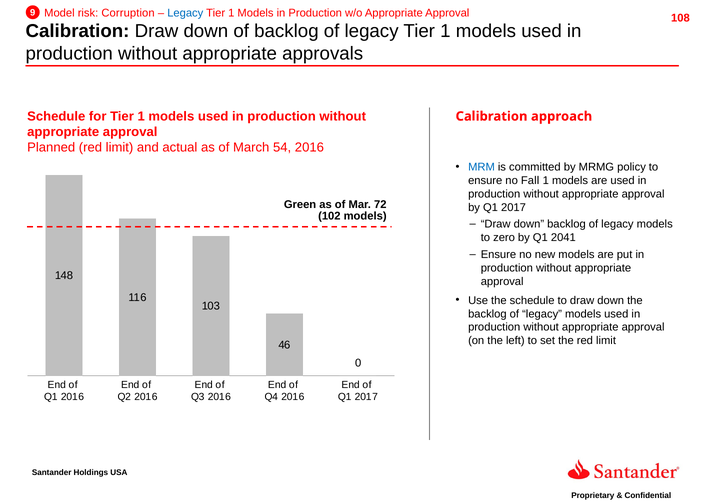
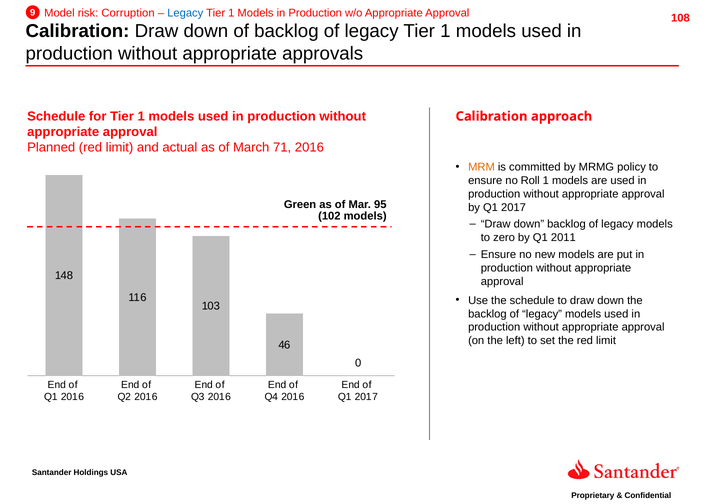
54: 54 -> 71
MRM colour: blue -> orange
Fall: Fall -> Roll
72: 72 -> 95
2041: 2041 -> 2011
